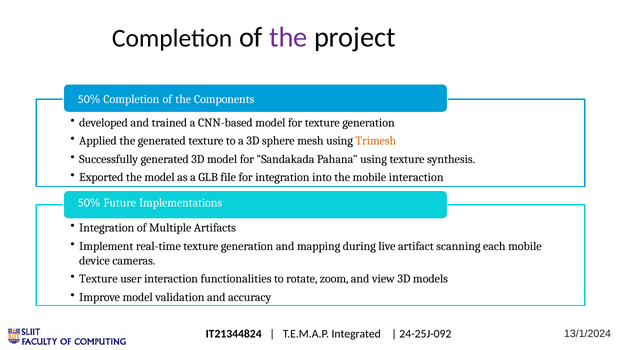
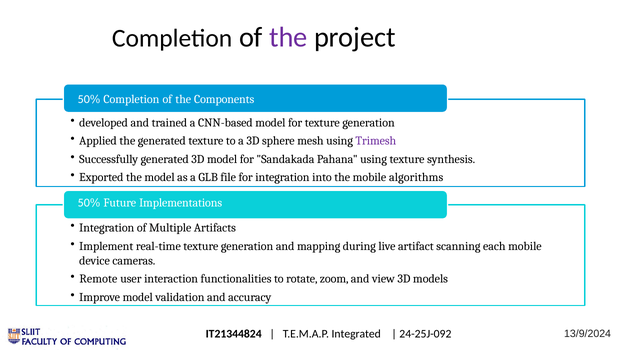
Trimesh colour: orange -> purple
mobile interaction: interaction -> algorithms
Texture at (98, 278): Texture -> Remote
13/1/2024: 13/1/2024 -> 13/9/2024
